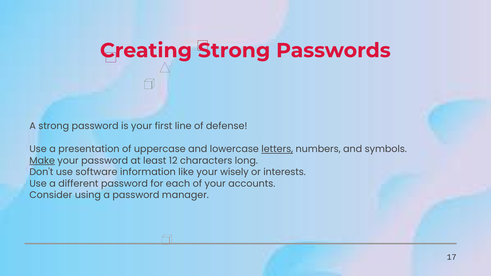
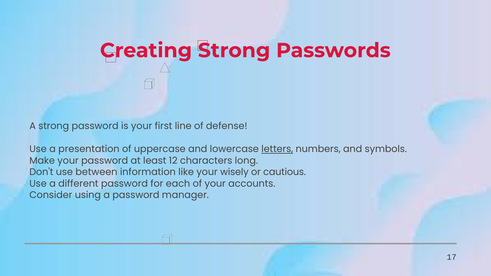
Make underline: present -> none
software: software -> between
interests: interests -> cautious
